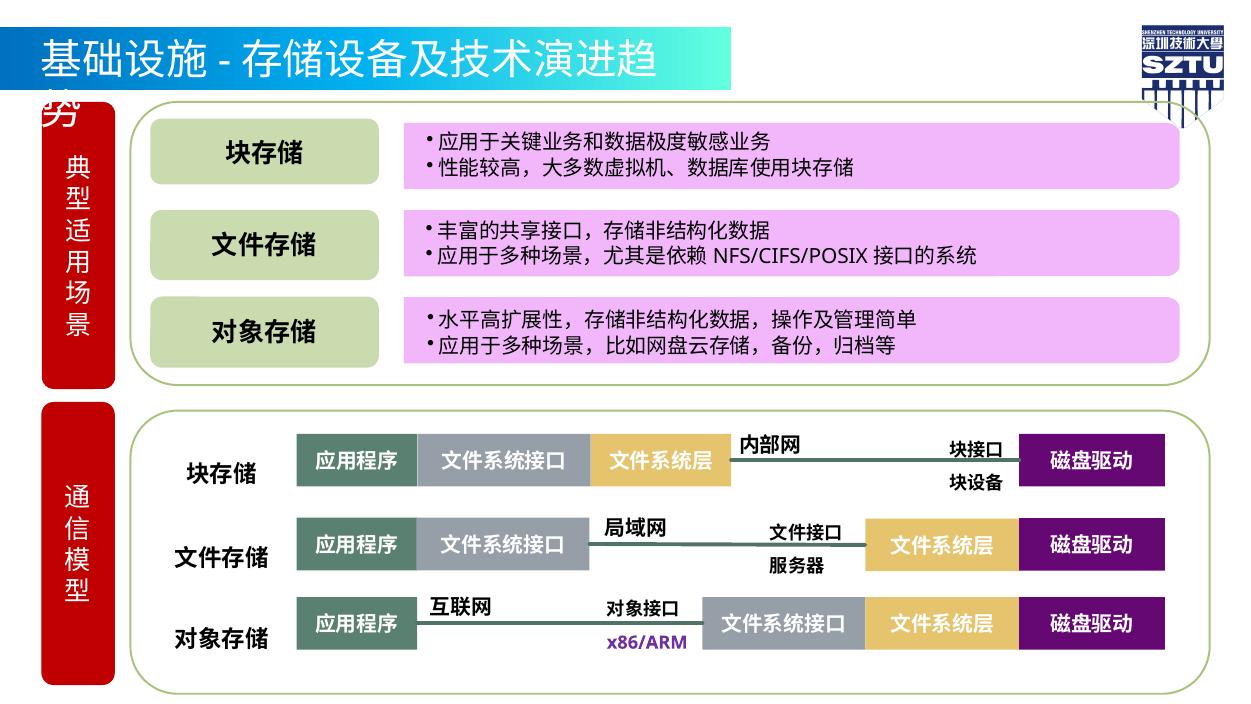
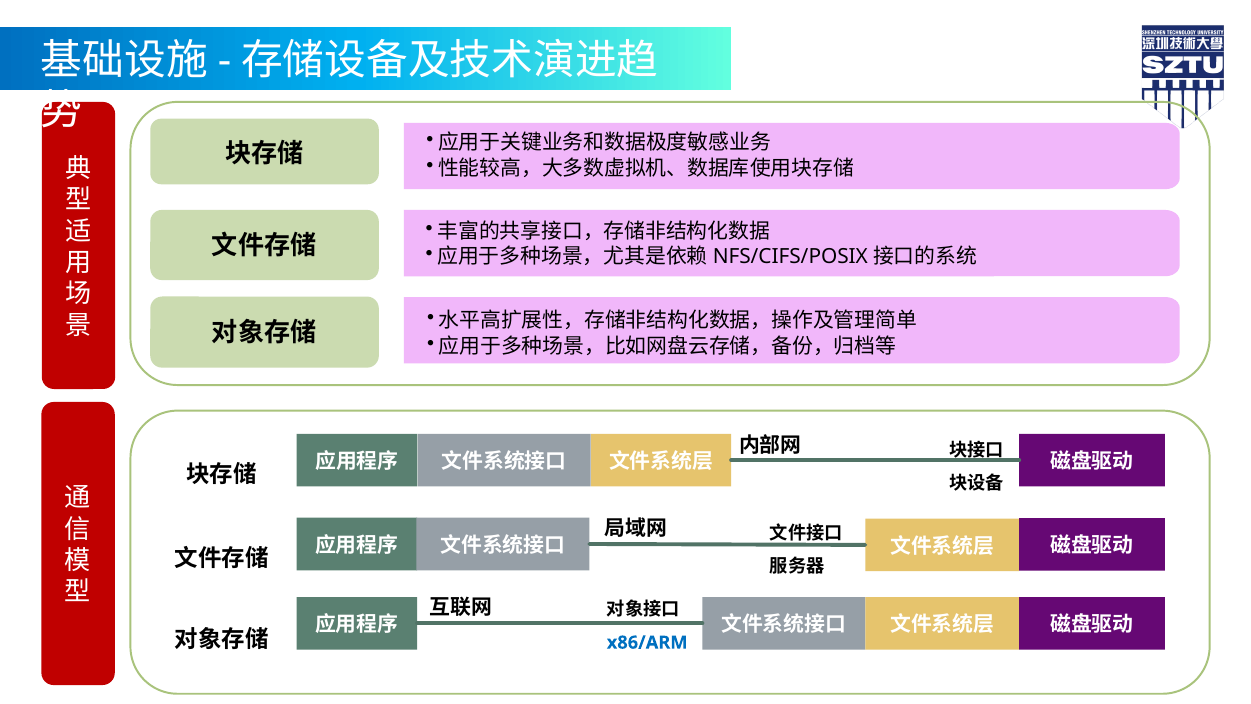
x86/ARM colour: purple -> blue
